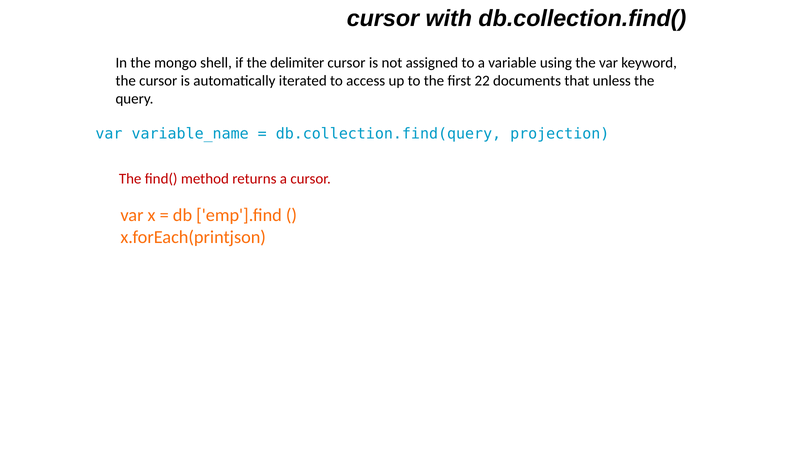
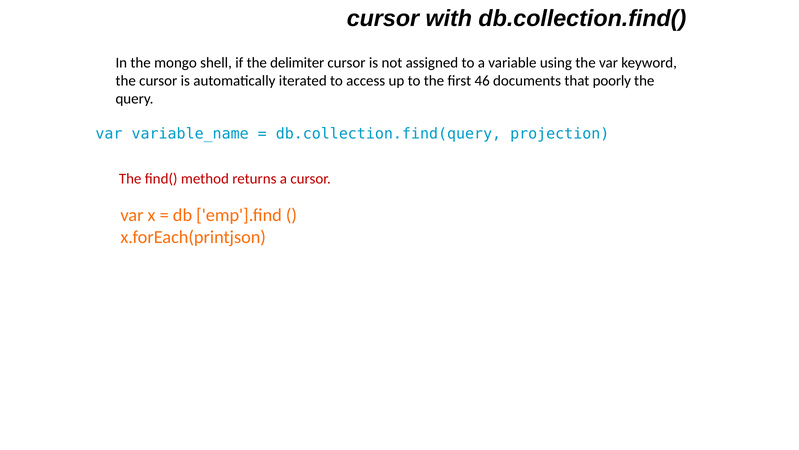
22: 22 -> 46
unless: unless -> poorly
